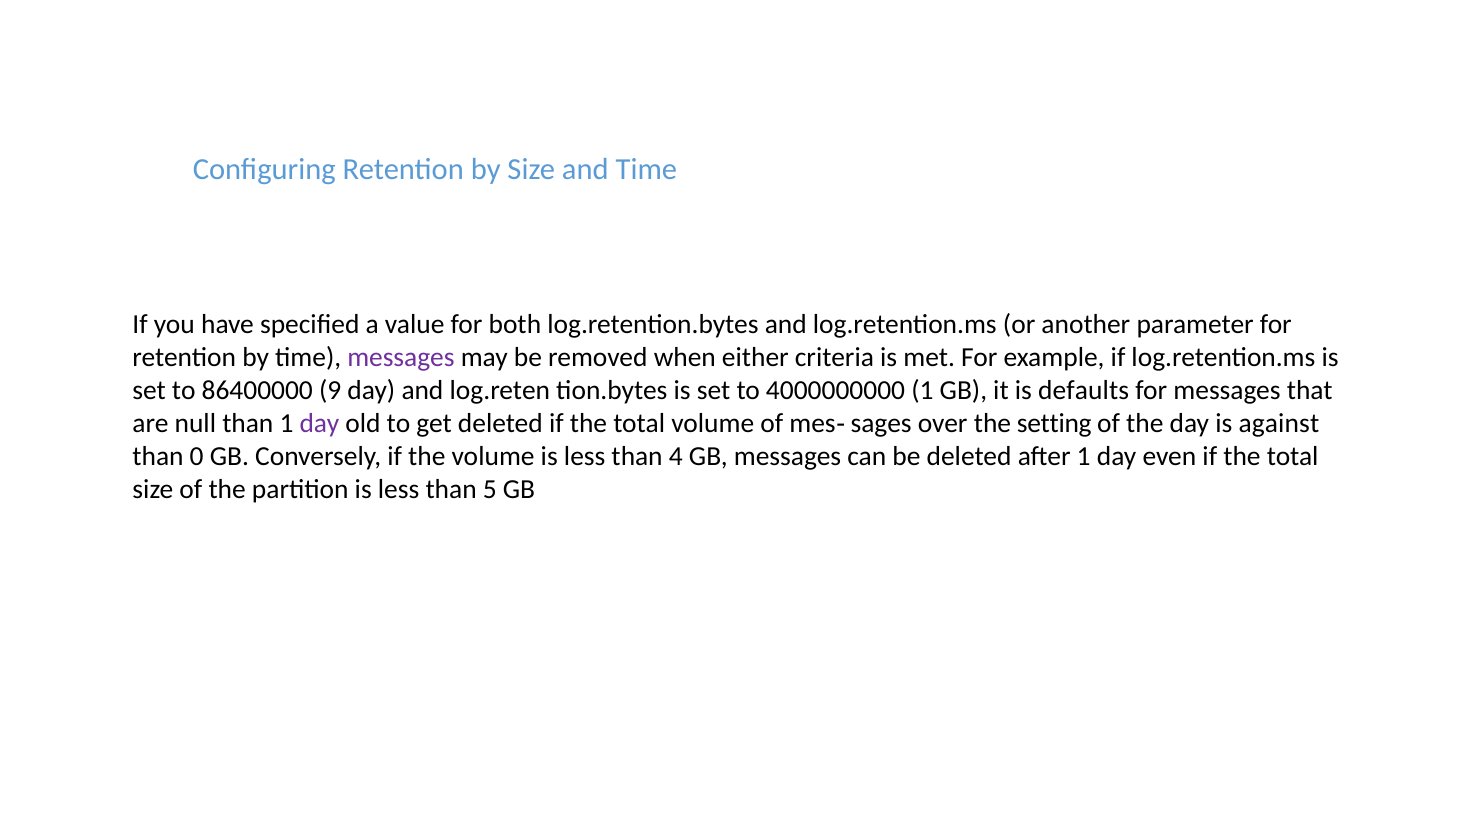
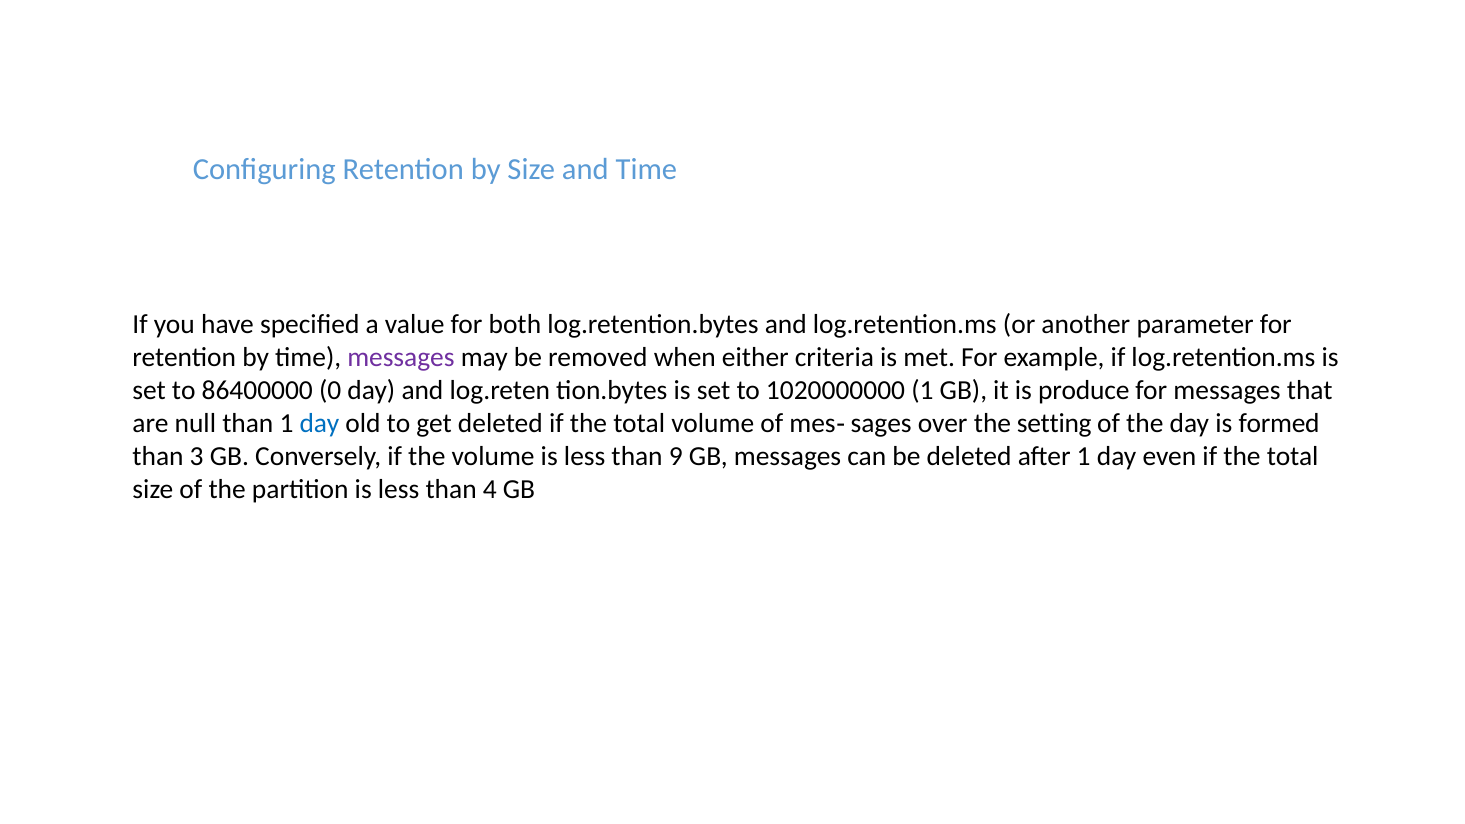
9: 9 -> 0
4000000000: 4000000000 -> 1020000000
defaults: defaults -> produce
day at (320, 423) colour: purple -> blue
against: against -> formed
0: 0 -> 3
4: 4 -> 9
5: 5 -> 4
